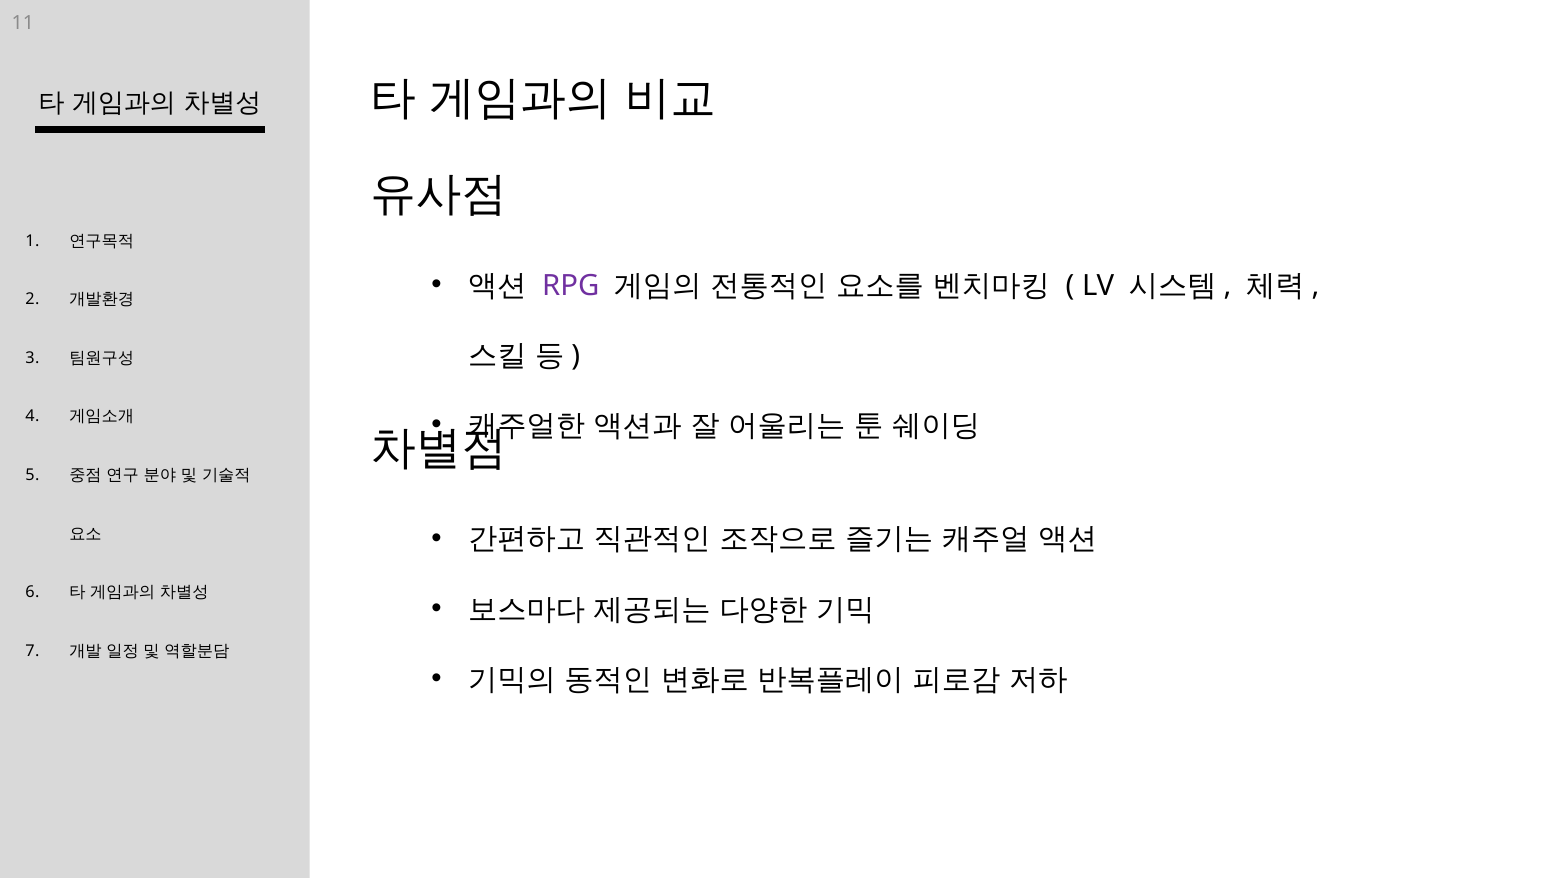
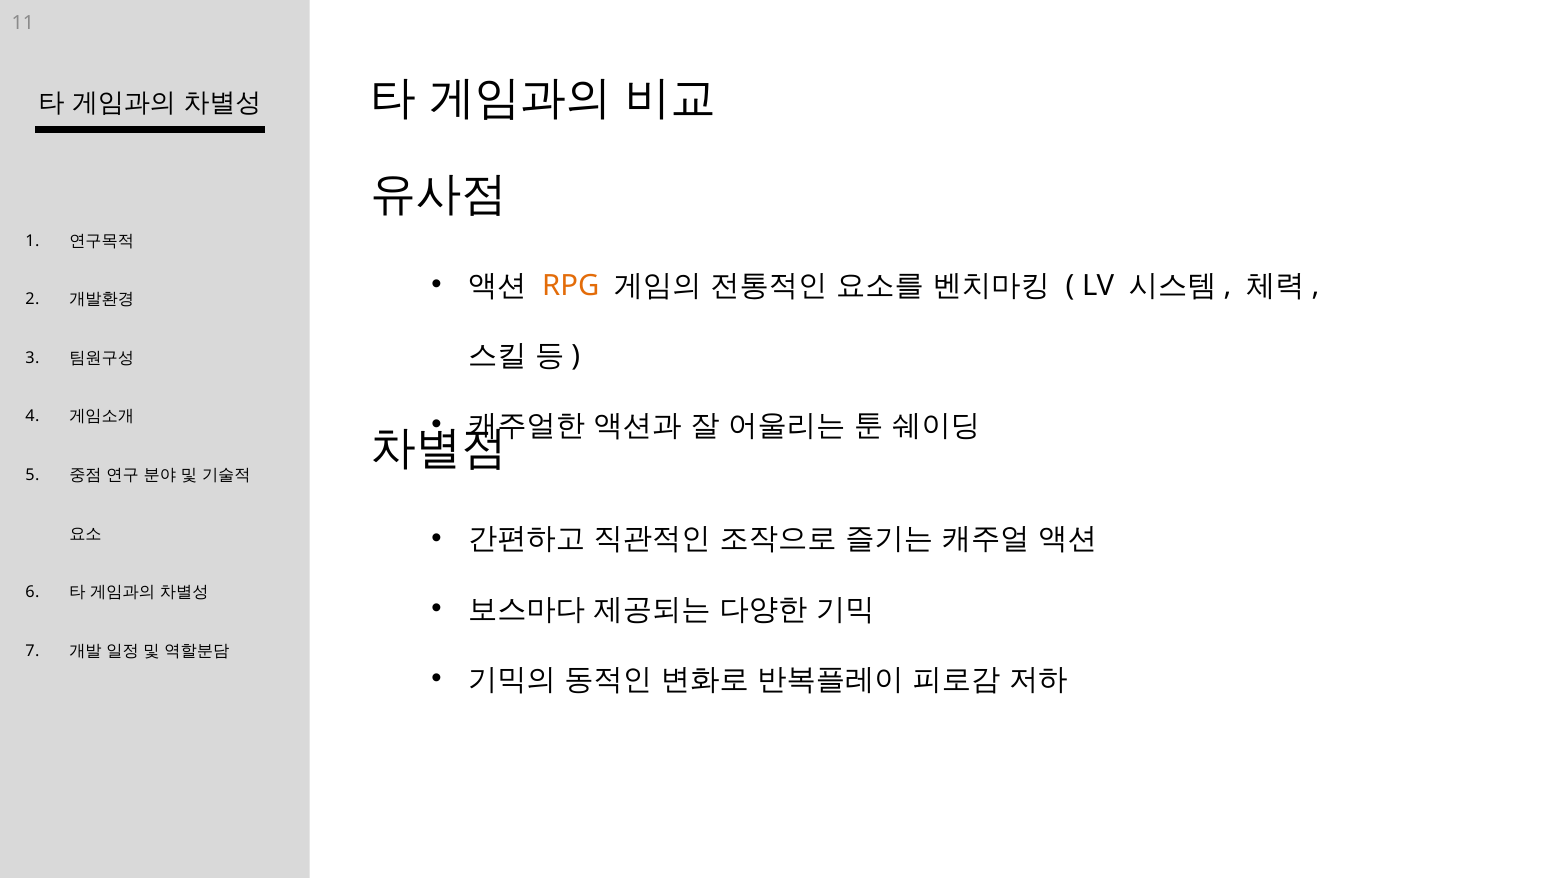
RPG colour: purple -> orange
